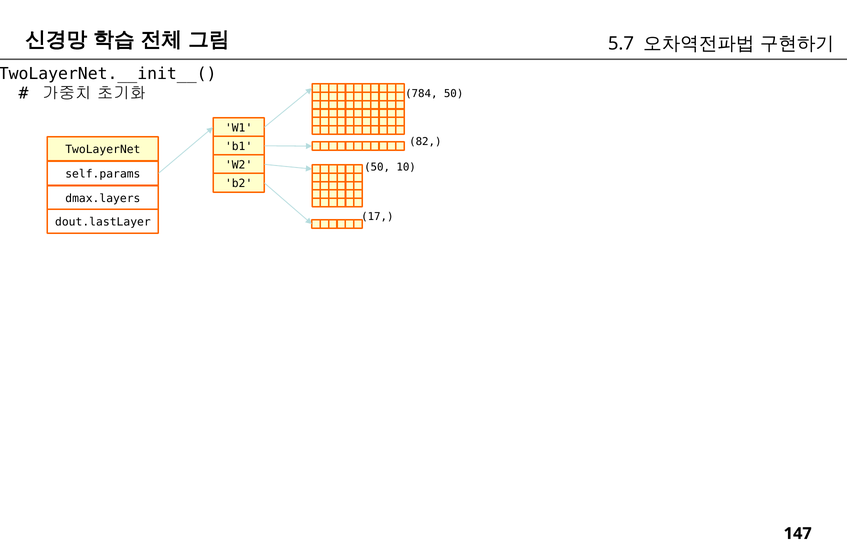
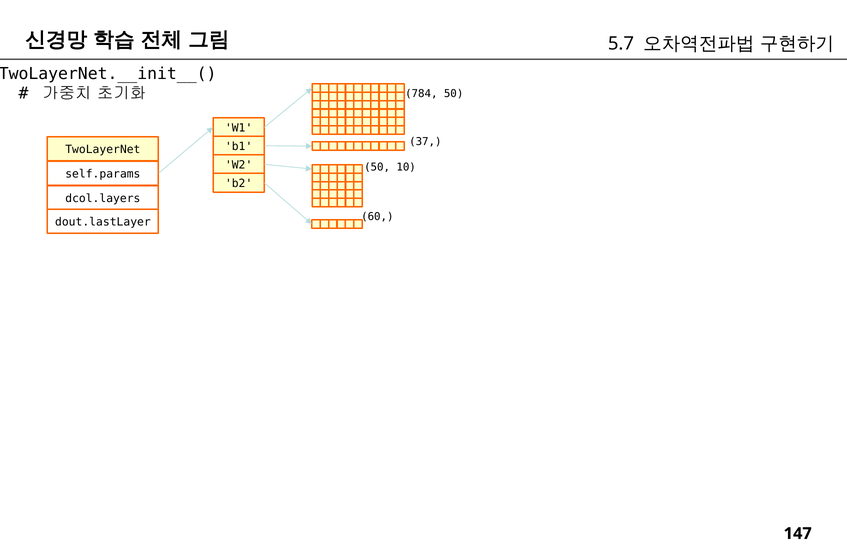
82: 82 -> 37
dmax.layers: dmax.layers -> dcol.layers
17: 17 -> 60
